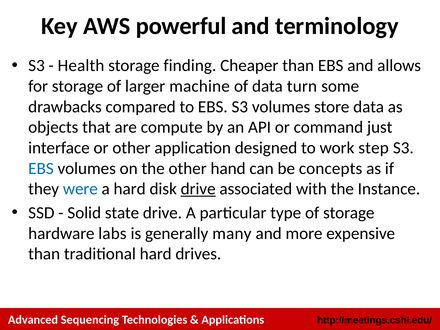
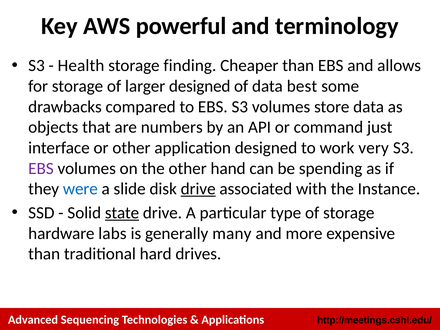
larger machine: machine -> designed
turn: turn -> best
compute: compute -> numbers
step: step -> very
EBS at (41, 168) colour: blue -> purple
concepts: concepts -> spending
a hard: hard -> slide
state underline: none -> present
